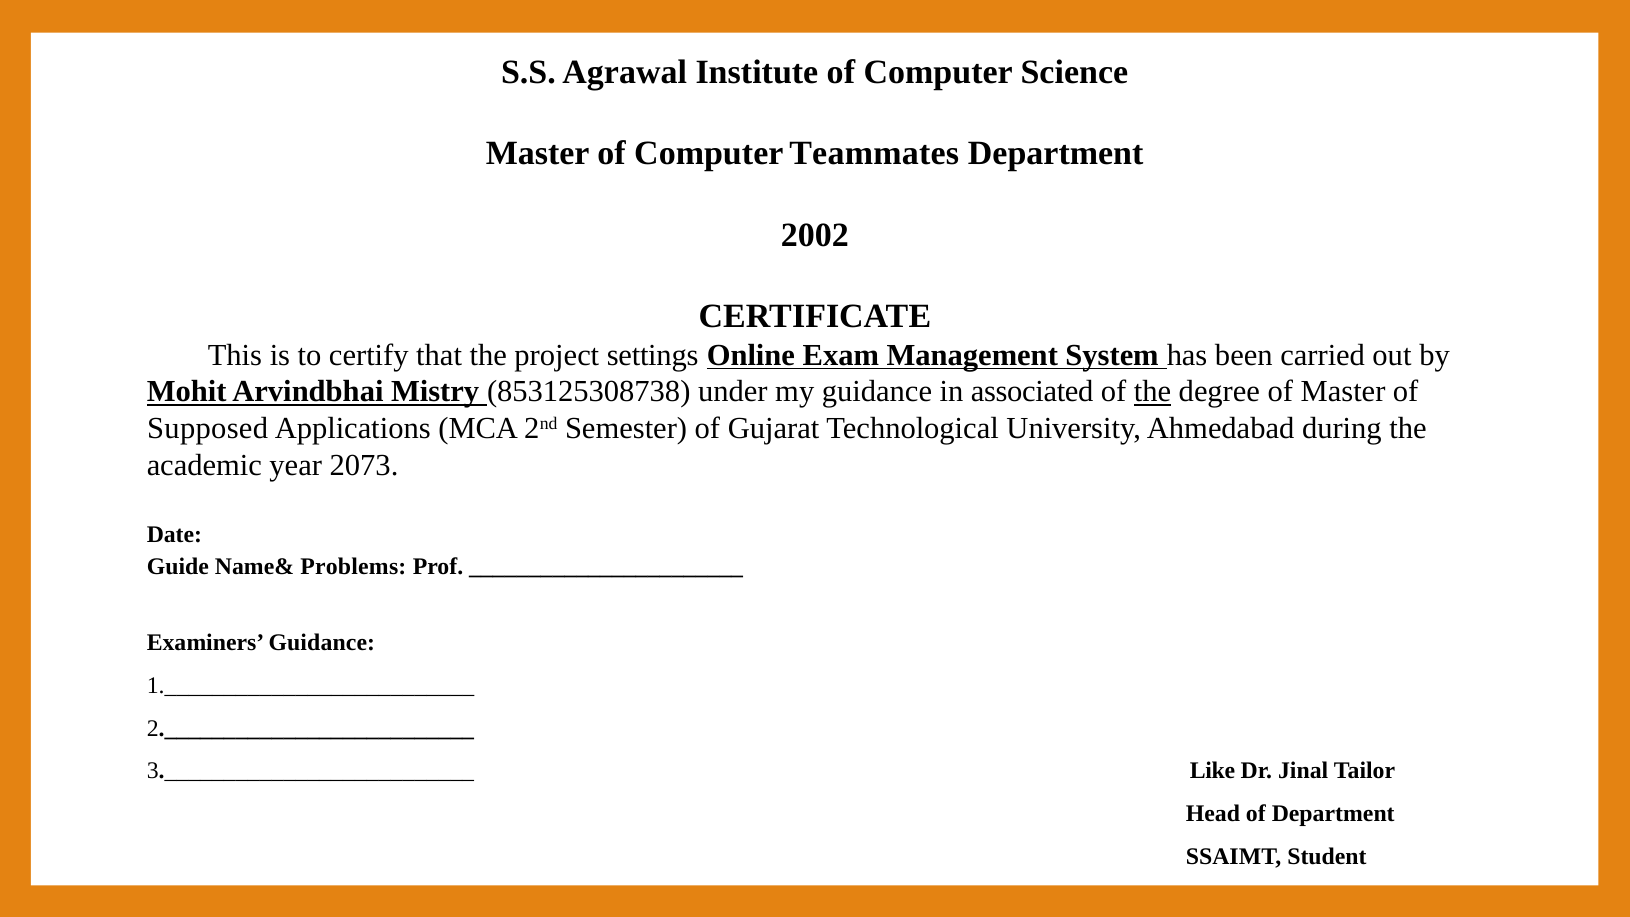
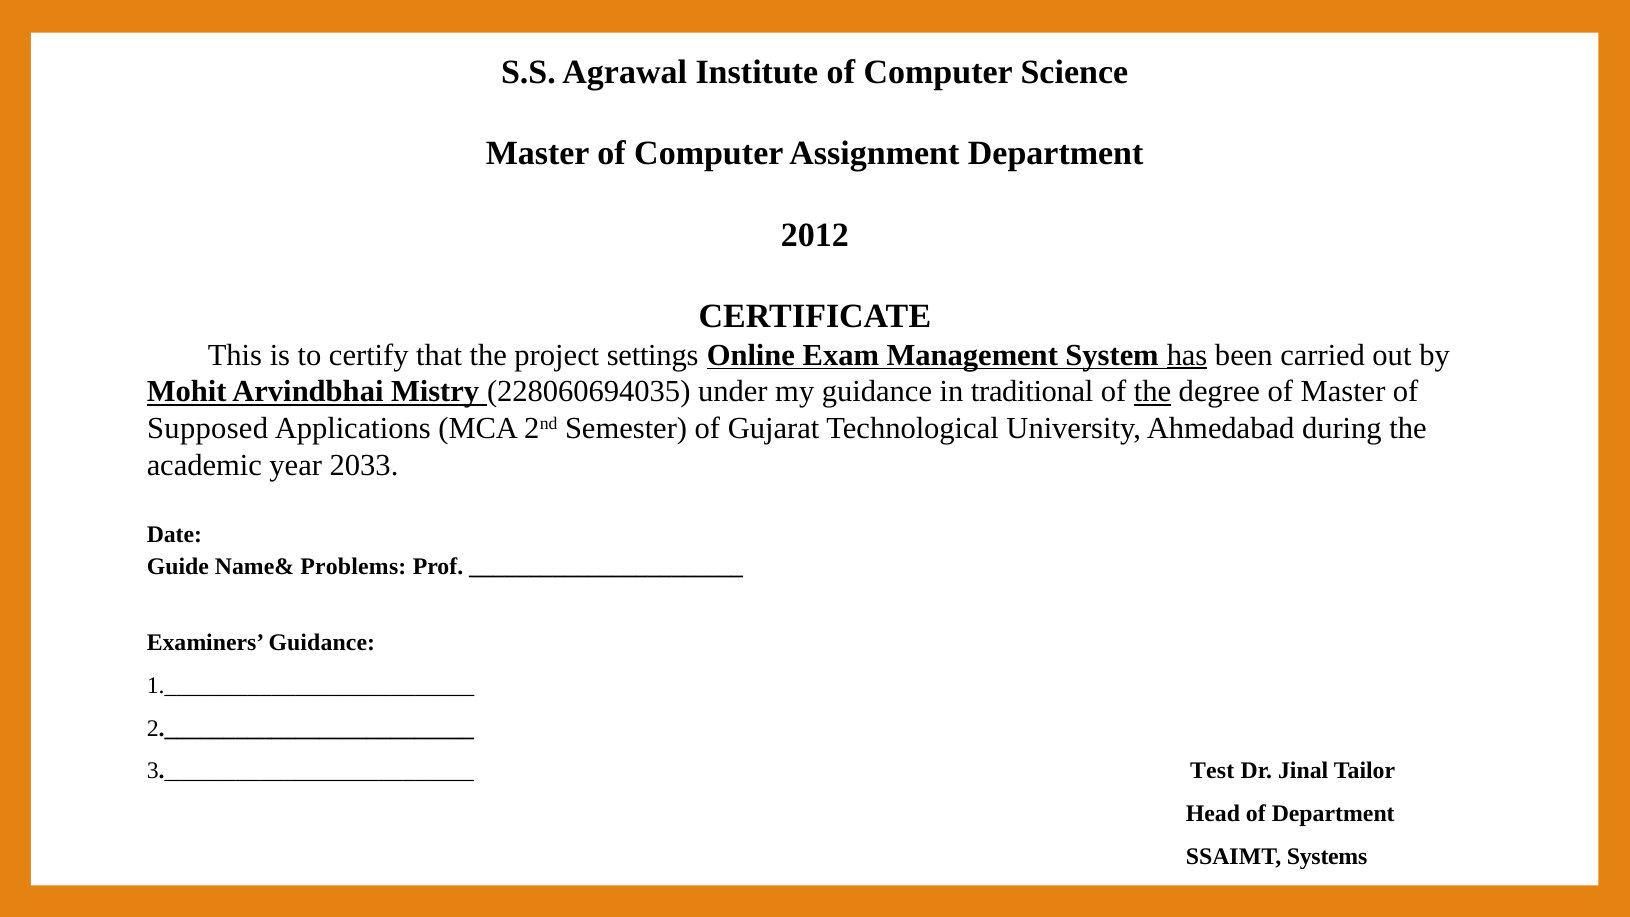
Teammates: Teammates -> Assignment
2002: 2002 -> 2012
has underline: none -> present
853125308738: 853125308738 -> 228060694035
associated: associated -> traditional
2073: 2073 -> 2033
Like: Like -> Test
Student: Student -> Systems
